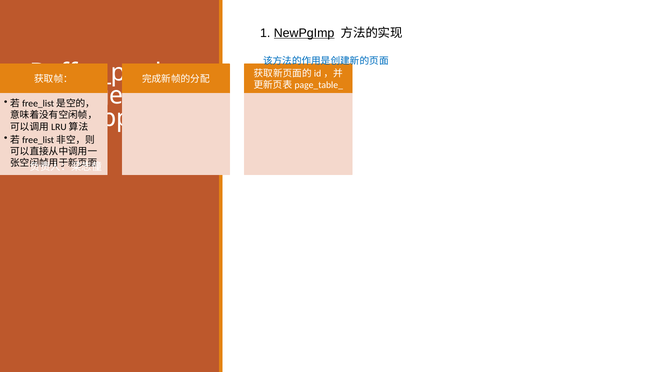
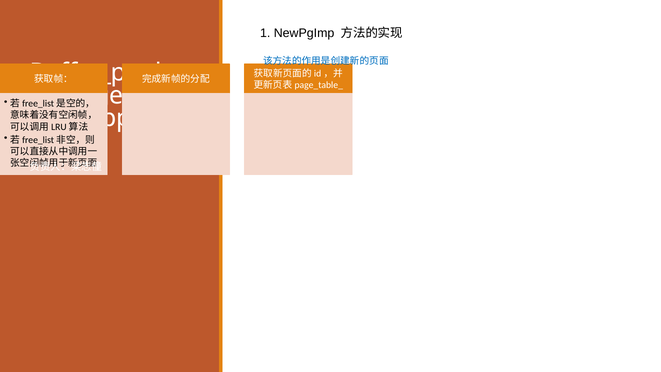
NewPgImp underline: present -> none
